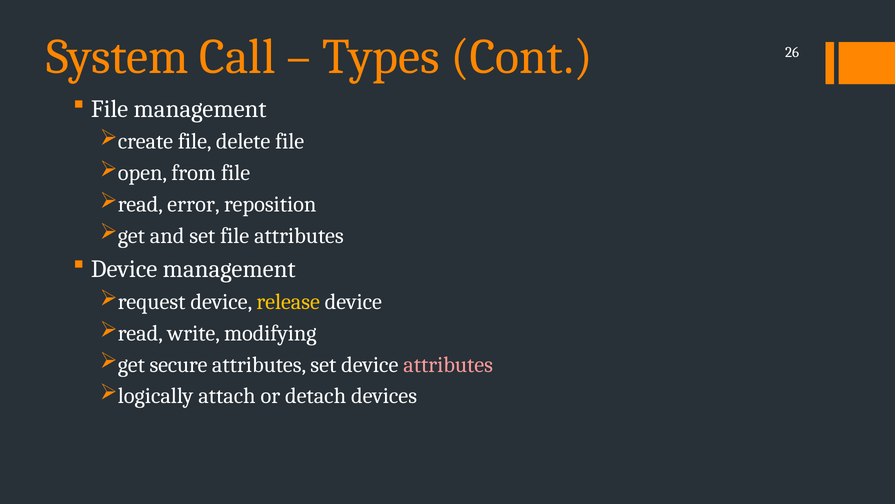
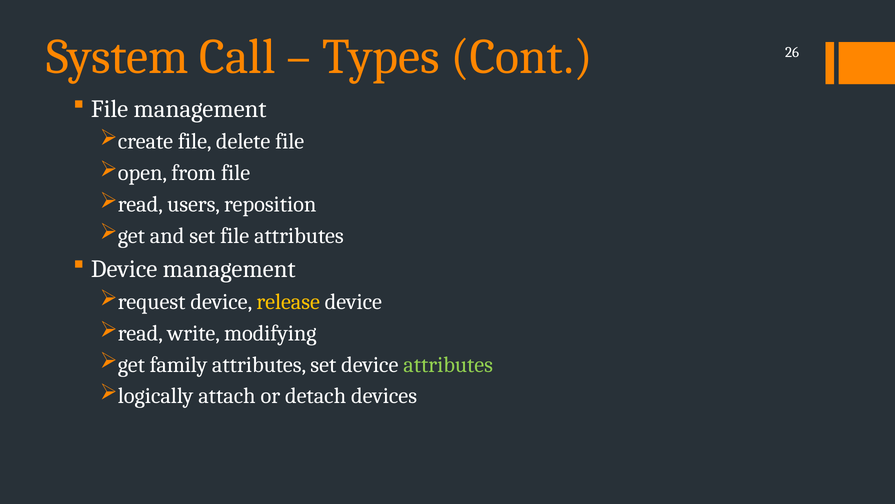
error: error -> users
secure: secure -> family
attributes at (448, 364) colour: pink -> light green
